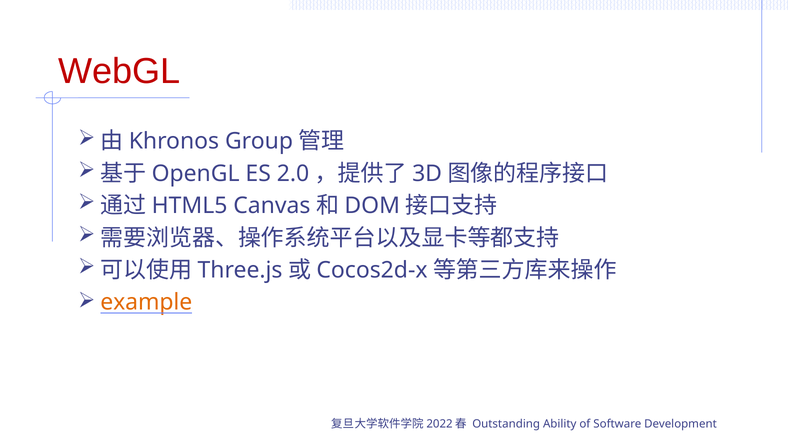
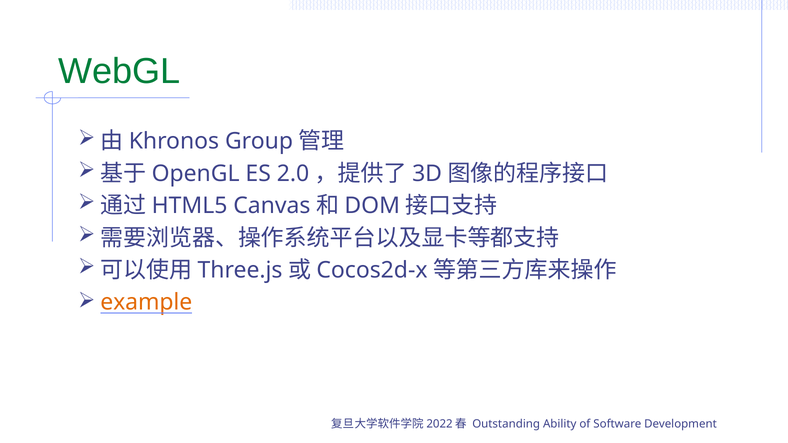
WebGL colour: red -> green
